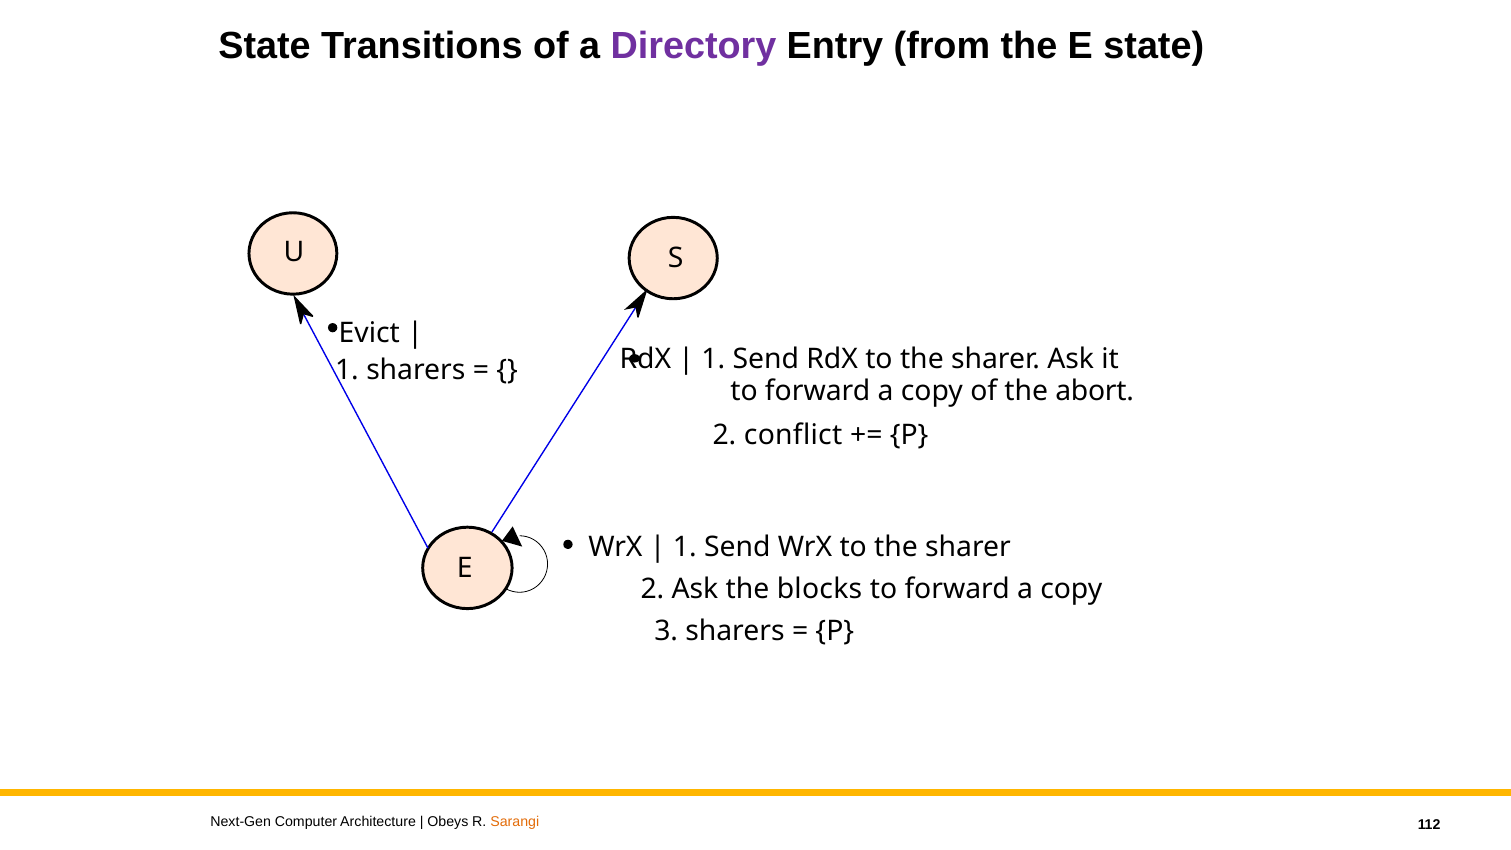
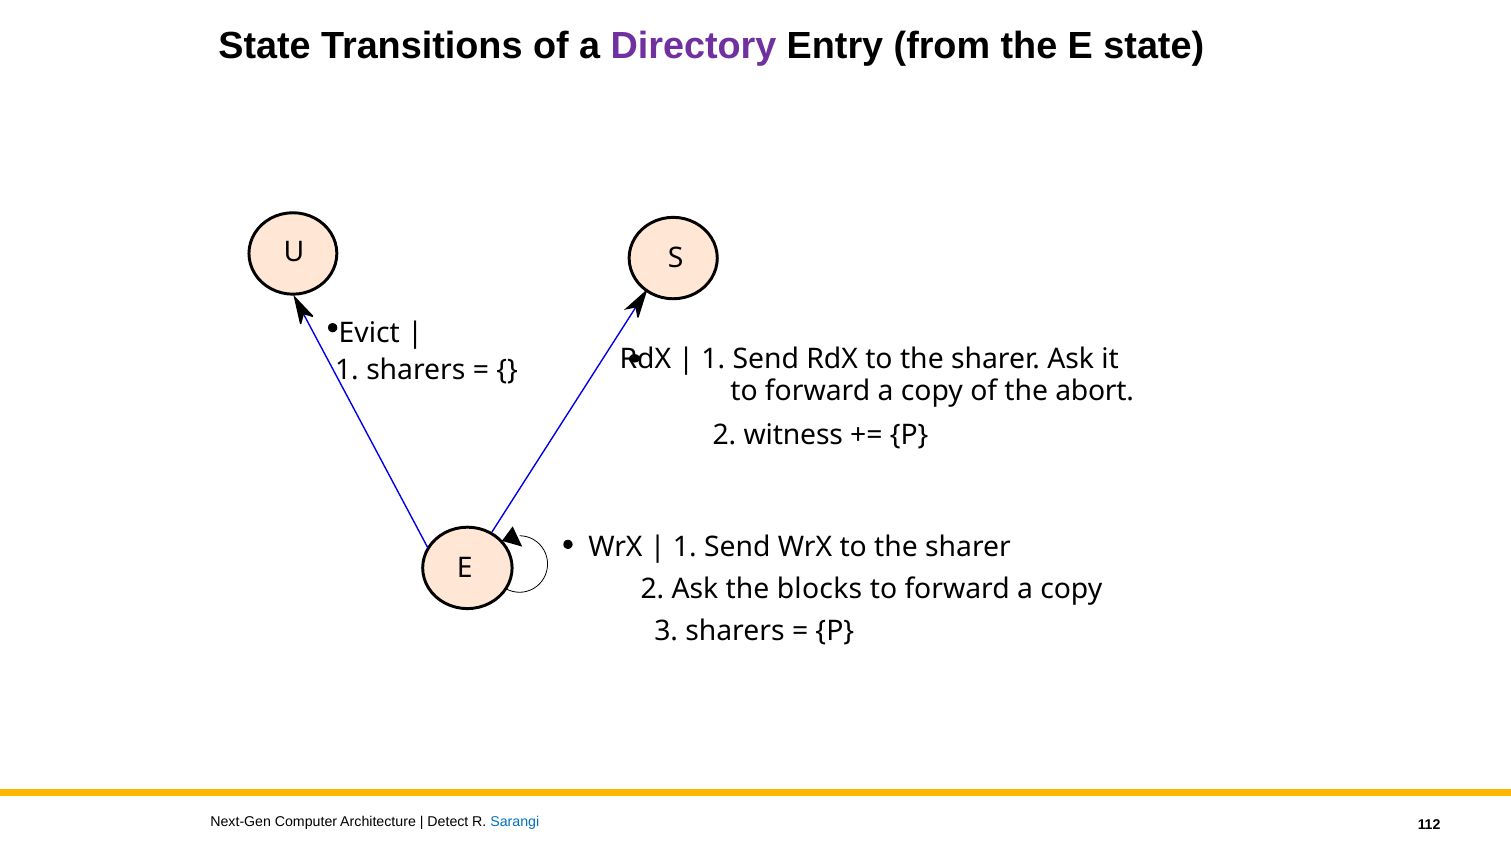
conflict: conflict -> witness
Obeys: Obeys -> Detect
Sarangi colour: orange -> blue
